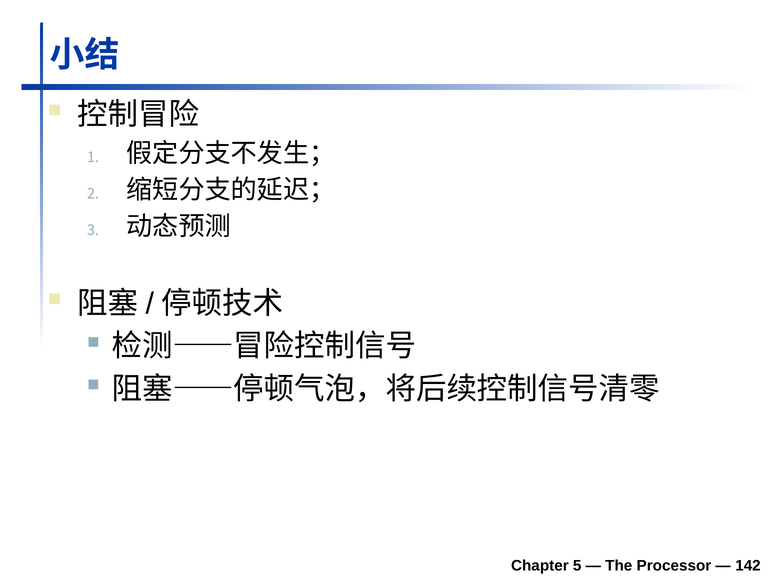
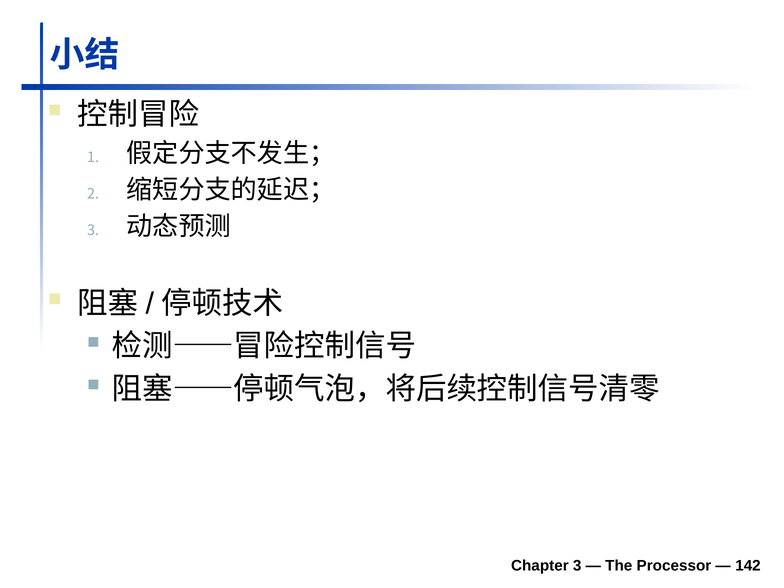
Chapter 5: 5 -> 3
